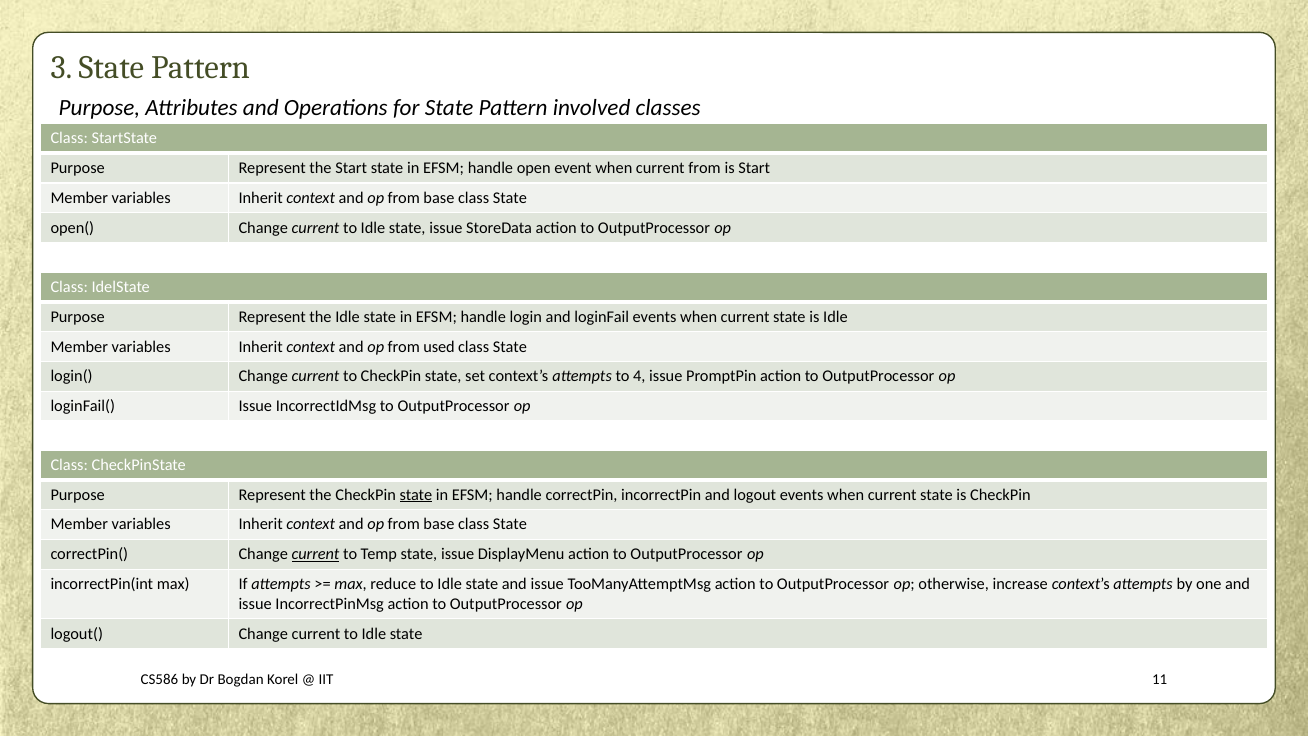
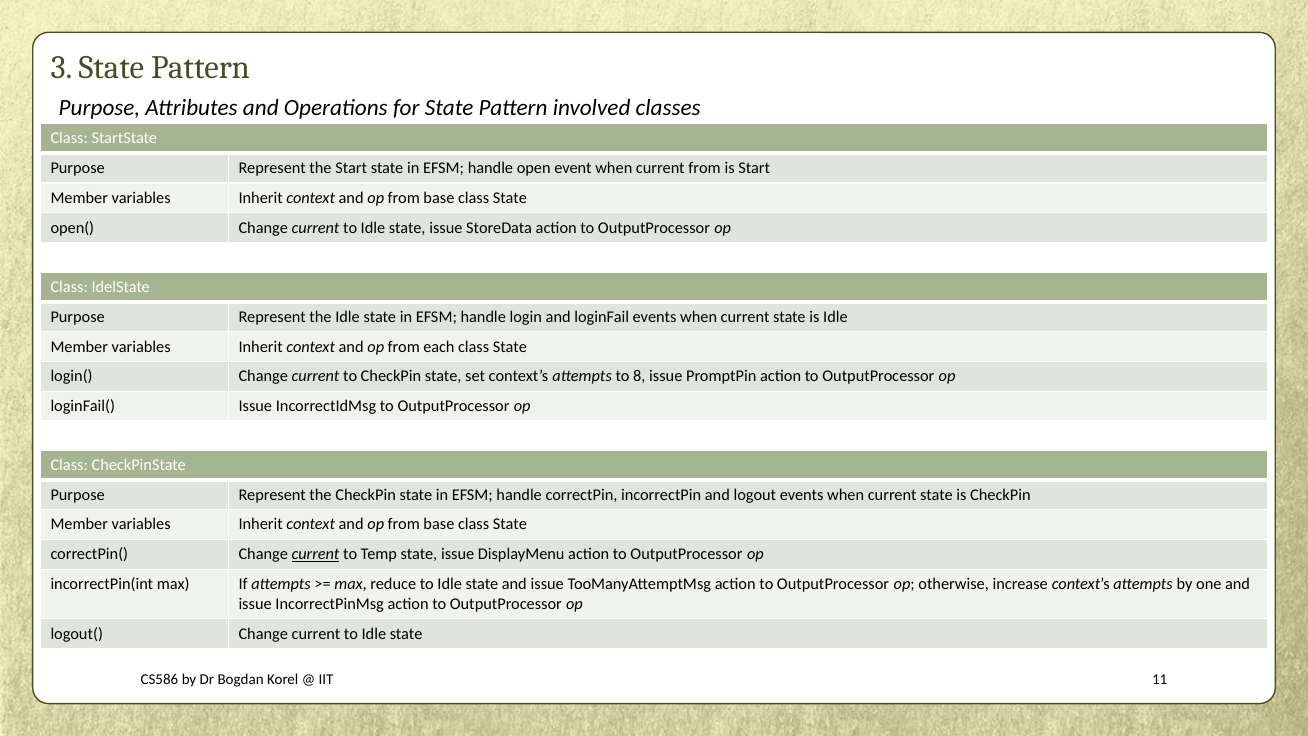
used: used -> each
4: 4 -> 8
state at (416, 495) underline: present -> none
